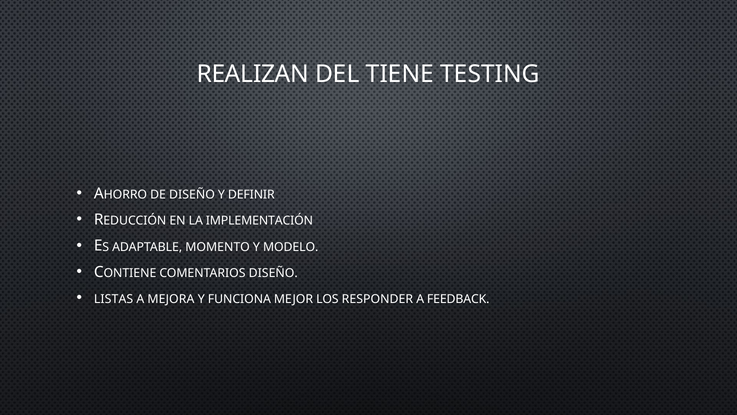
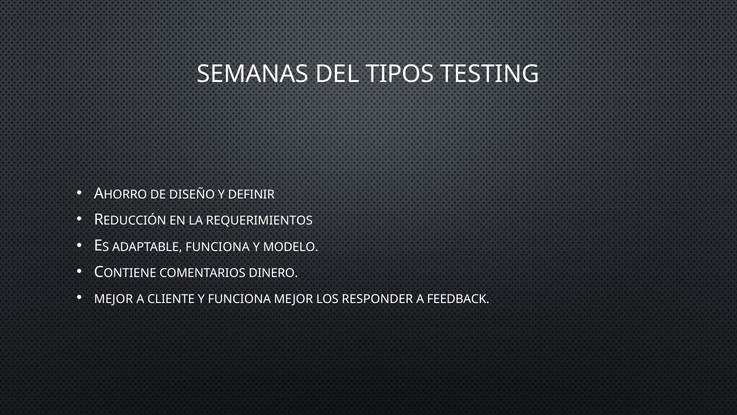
REALIZAN: REALIZAN -> SEMANAS
TIENE: TIENE -> TIPOS
IMPLEMENTACIÓN: IMPLEMENTACIÓN -> REQUERIMIENTOS
ADAPTABLE MOMENTO: MOMENTO -> FUNCIONA
COMENTARIOS DISEÑO: DISEÑO -> DINERO
LISTAS at (114, 299): LISTAS -> MEJOR
MEJORA: MEJORA -> CLIENTE
